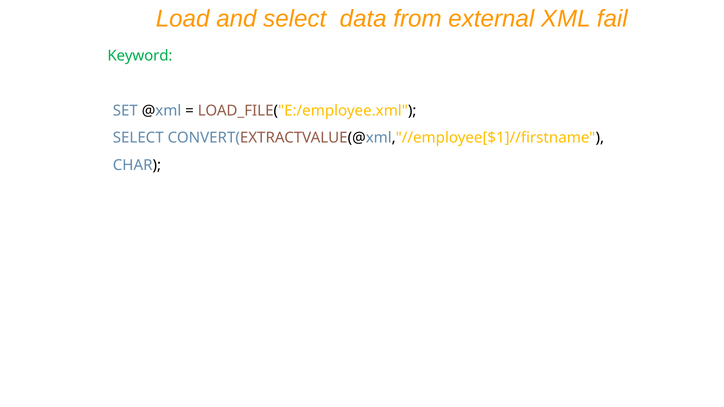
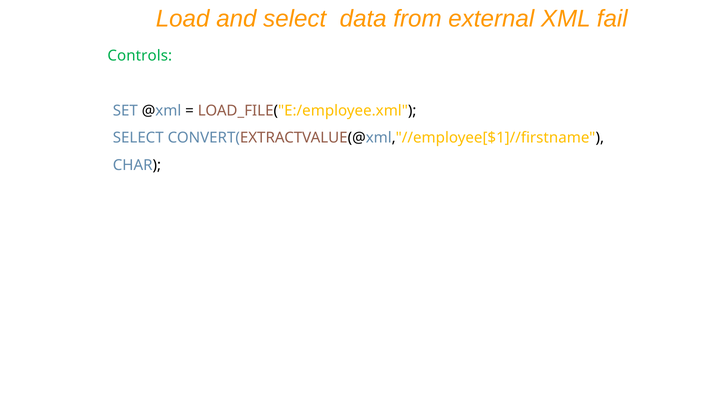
Keyword: Keyword -> Controls
